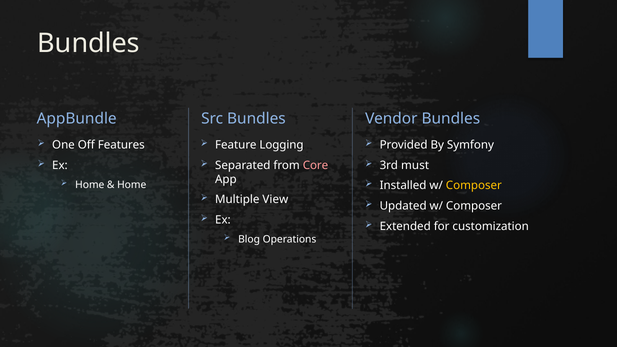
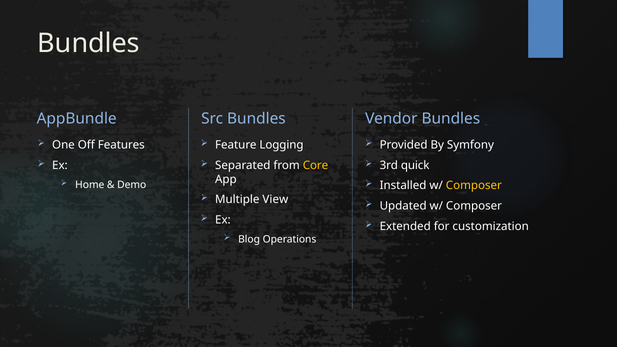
Core colour: pink -> yellow
must: must -> quick
Home at (132, 185): Home -> Demo
